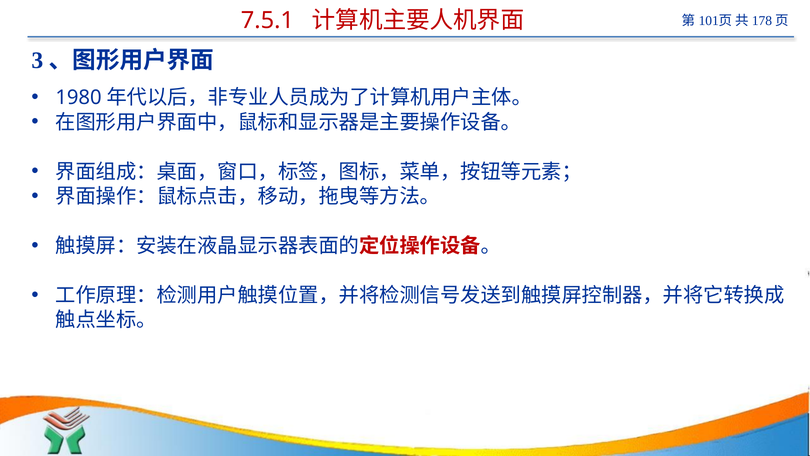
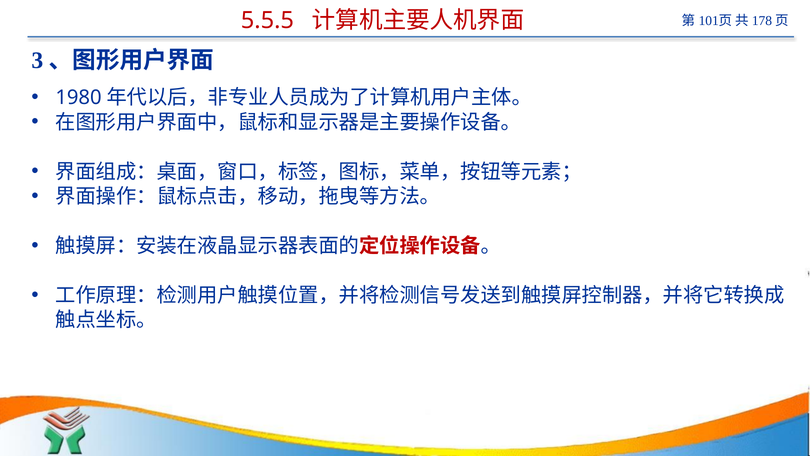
7.5.1: 7.5.1 -> 5.5.5
